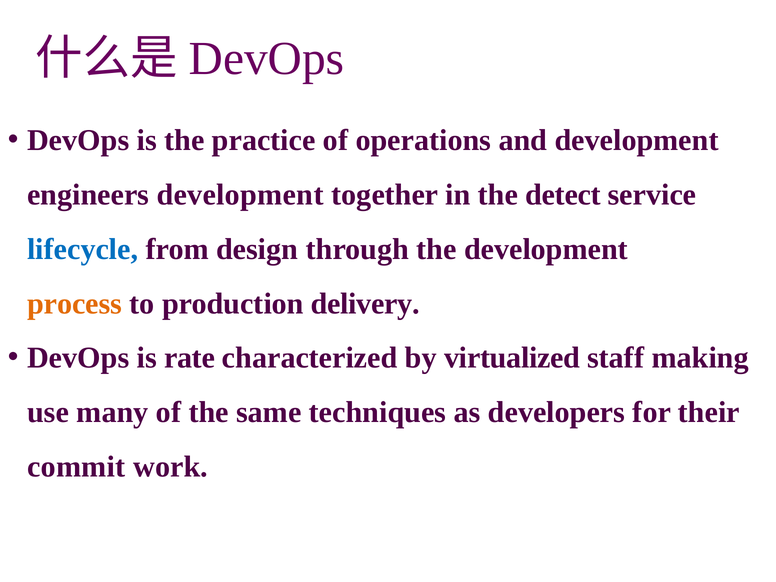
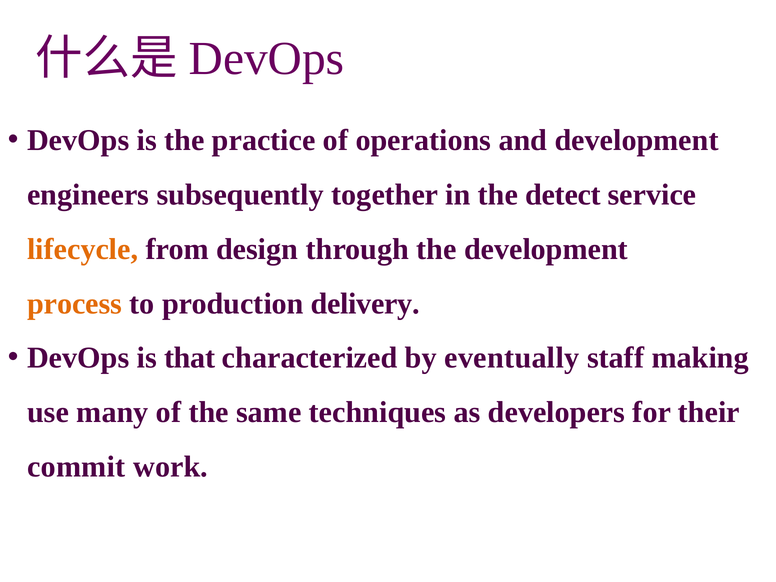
engineers development: development -> subsequently
lifecycle colour: blue -> orange
rate: rate -> that
virtualized: virtualized -> eventually
